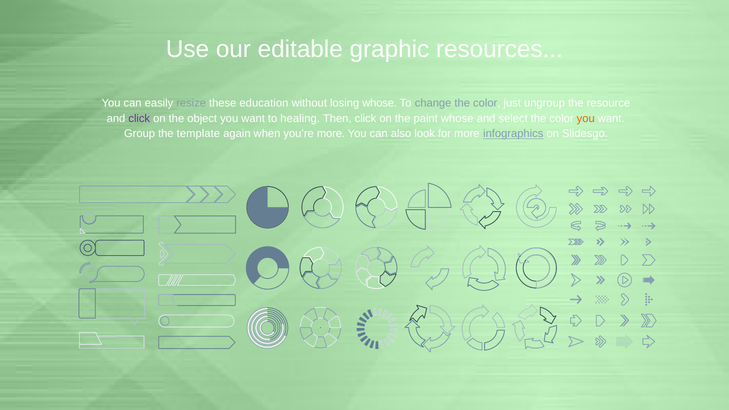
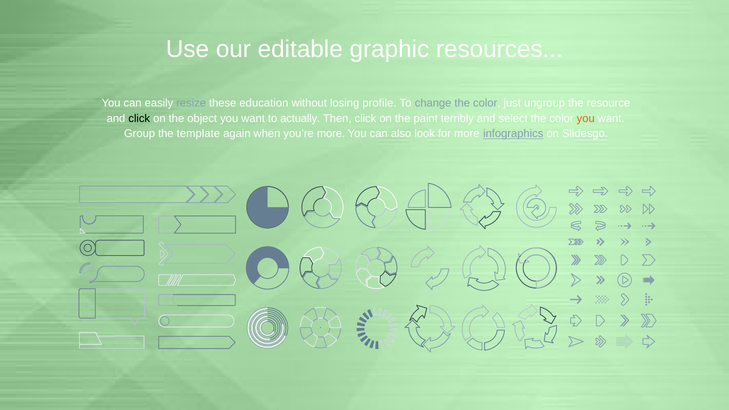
losing whose: whose -> profile
click at (139, 118) colour: purple -> black
healing: healing -> actually
paint whose: whose -> terribly
